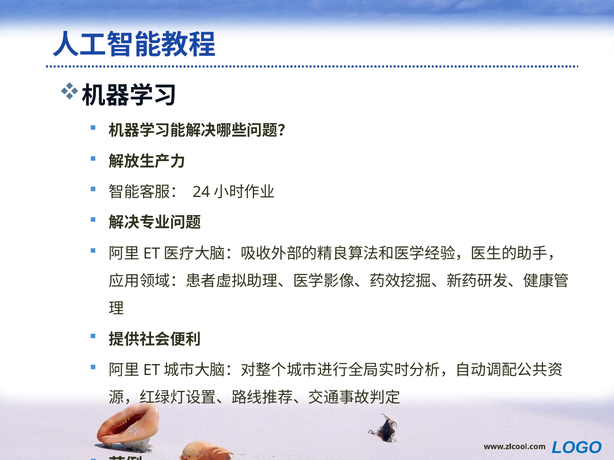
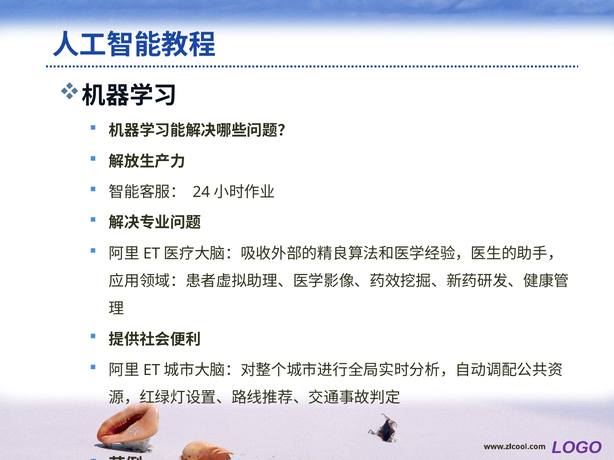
LOGO colour: blue -> purple
